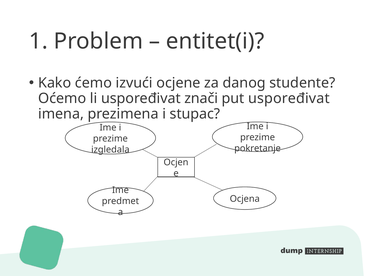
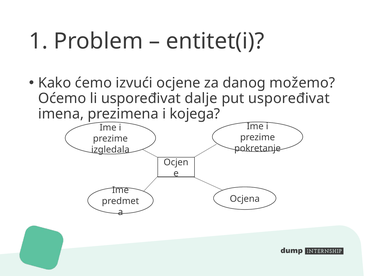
studente: studente -> možemo
znači: znači -> dalje
stupac: stupac -> kojega
